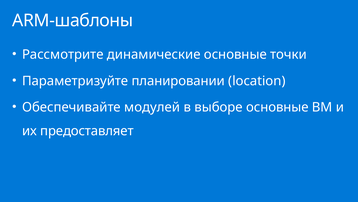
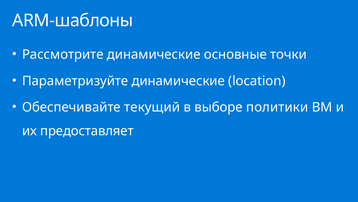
Параметризуйте планировании: планировании -> динамические
модулей: модулей -> текущий
выборе основные: основные -> политики
